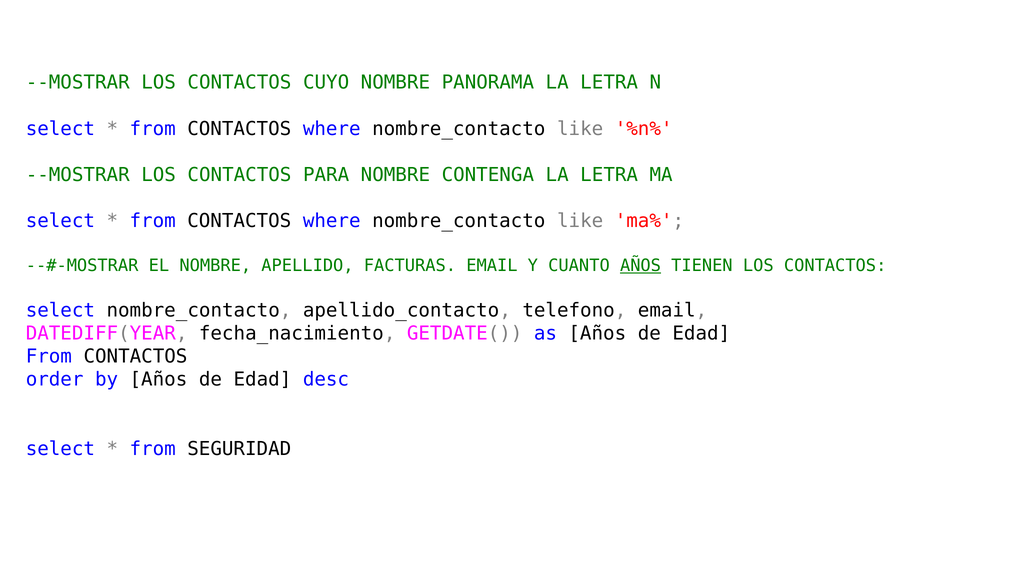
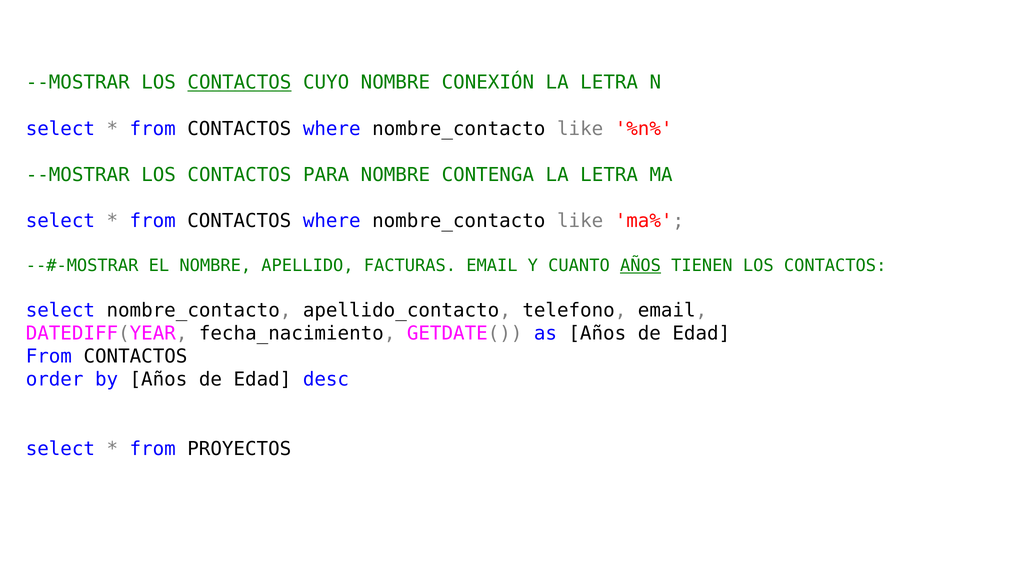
CONTACTOS at (239, 83) underline: none -> present
PANORAMA: PANORAMA -> CONEXIÓN
SEGURIDAD: SEGURIDAD -> PROYECTOS
